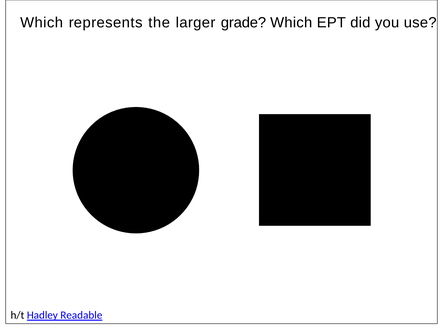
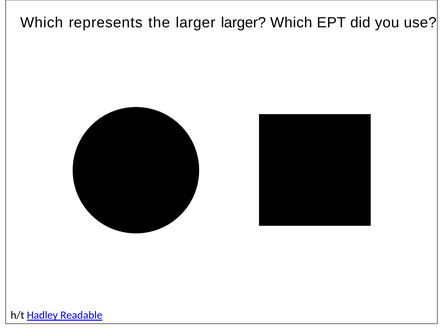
larger grade: grade -> larger
